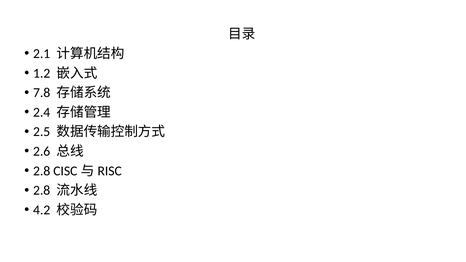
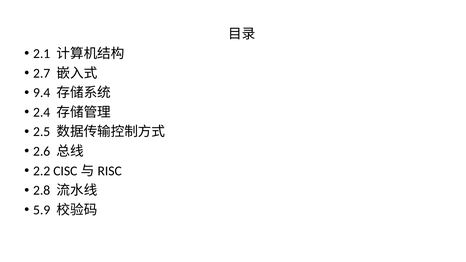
1.2: 1.2 -> 2.7
7.8: 7.8 -> 9.4
2.8 at (42, 171): 2.8 -> 2.2
4.2: 4.2 -> 5.9
